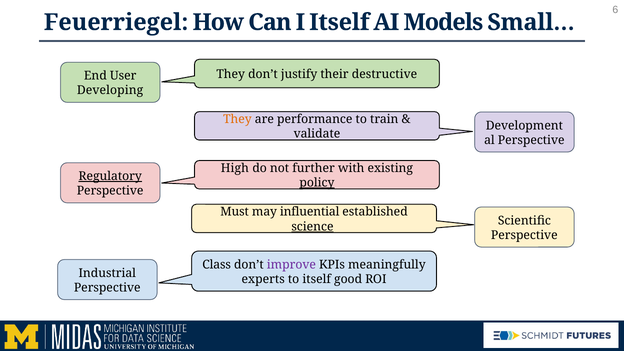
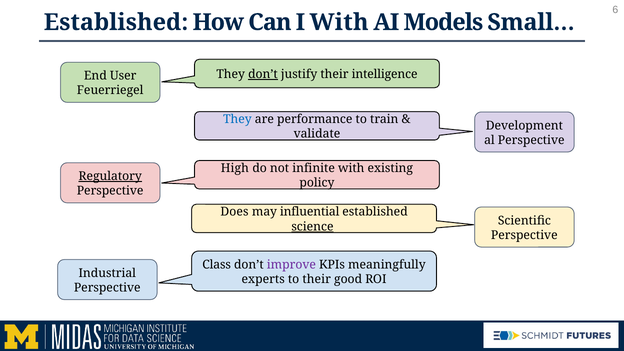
Feuerriegel at (116, 22): Feuerriegel -> Established
I Itself: Itself -> With
don’t at (263, 74) underline: none -> present
destructive: destructive -> intelligence
Developing: Developing -> Feuerriegel
They at (237, 119) colour: orange -> blue
further: further -> infinite
policy underline: present -> none
Must: Must -> Does
to itself: itself -> their
